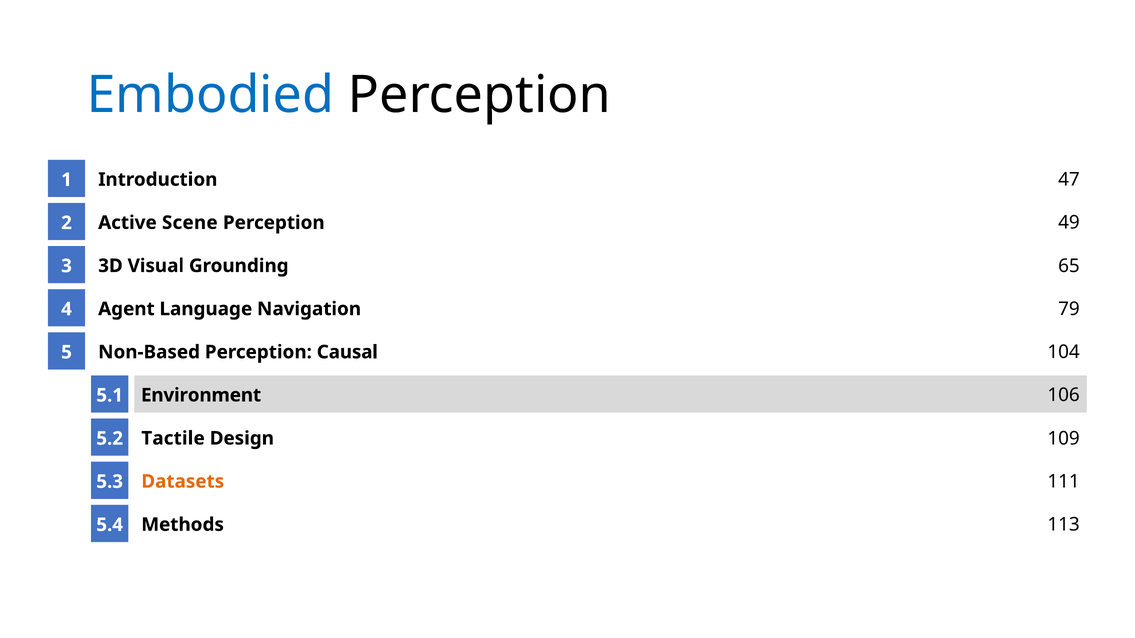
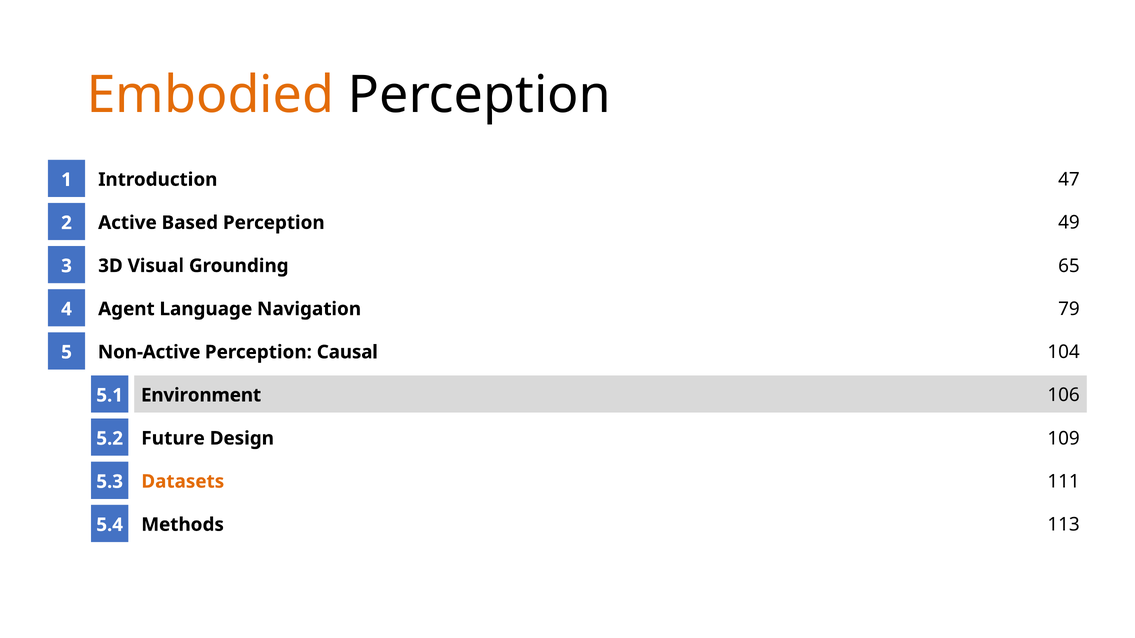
Embodied colour: blue -> orange
Scene: Scene -> Based
Non-Based: Non-Based -> Non-Active
Tactile: Tactile -> Future
